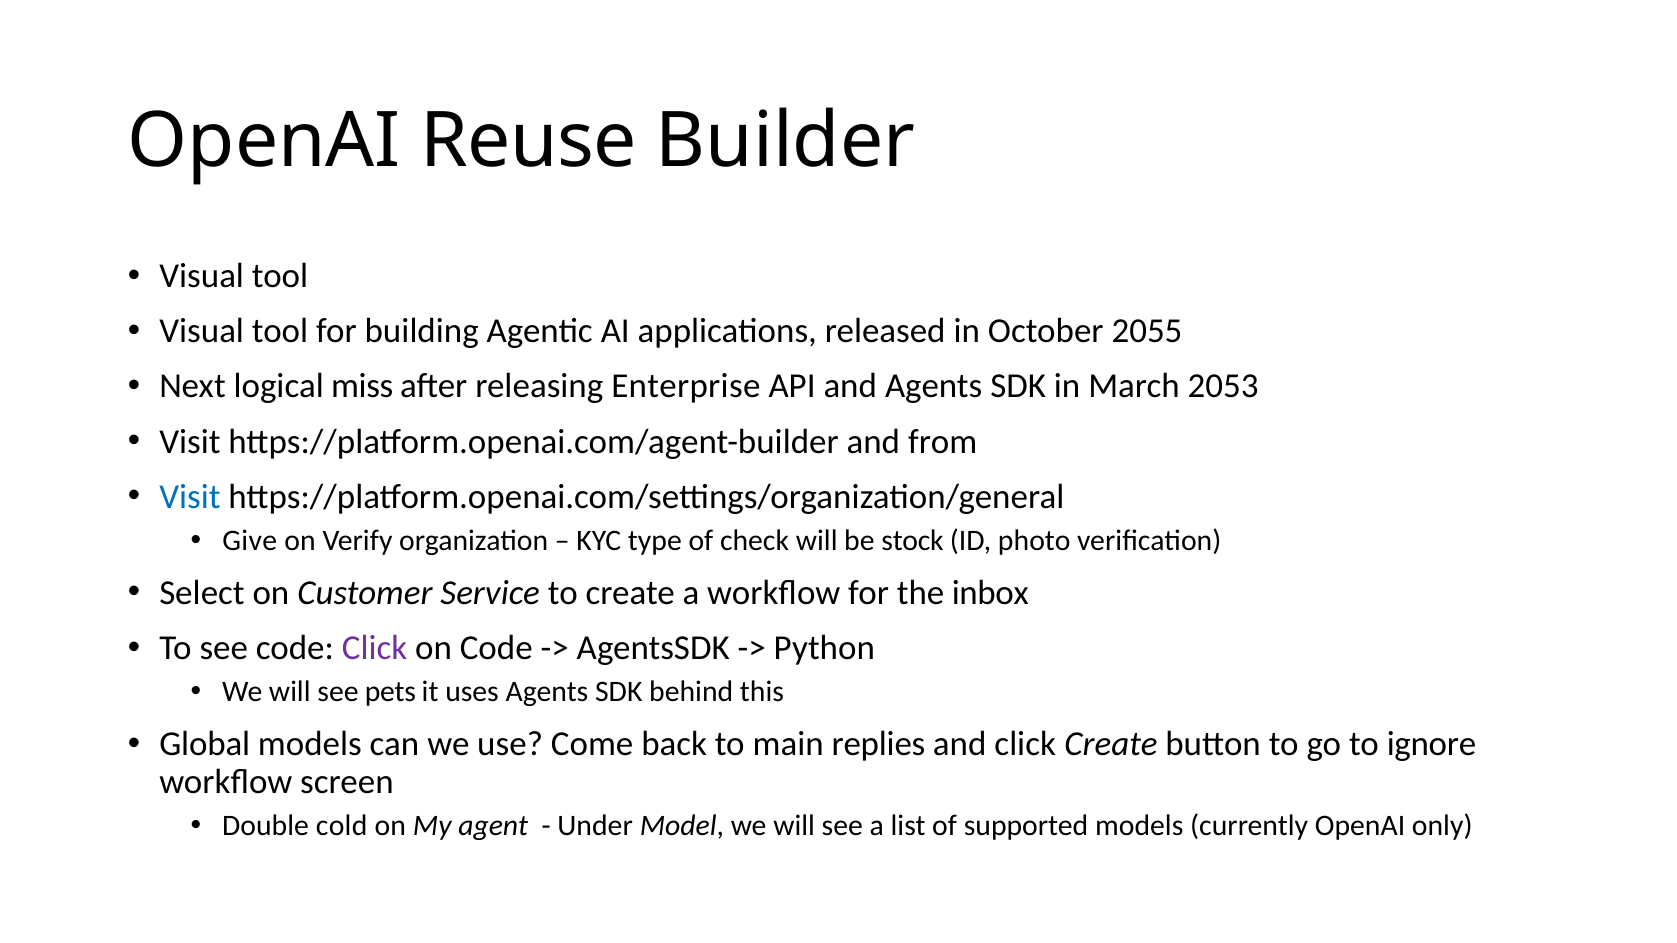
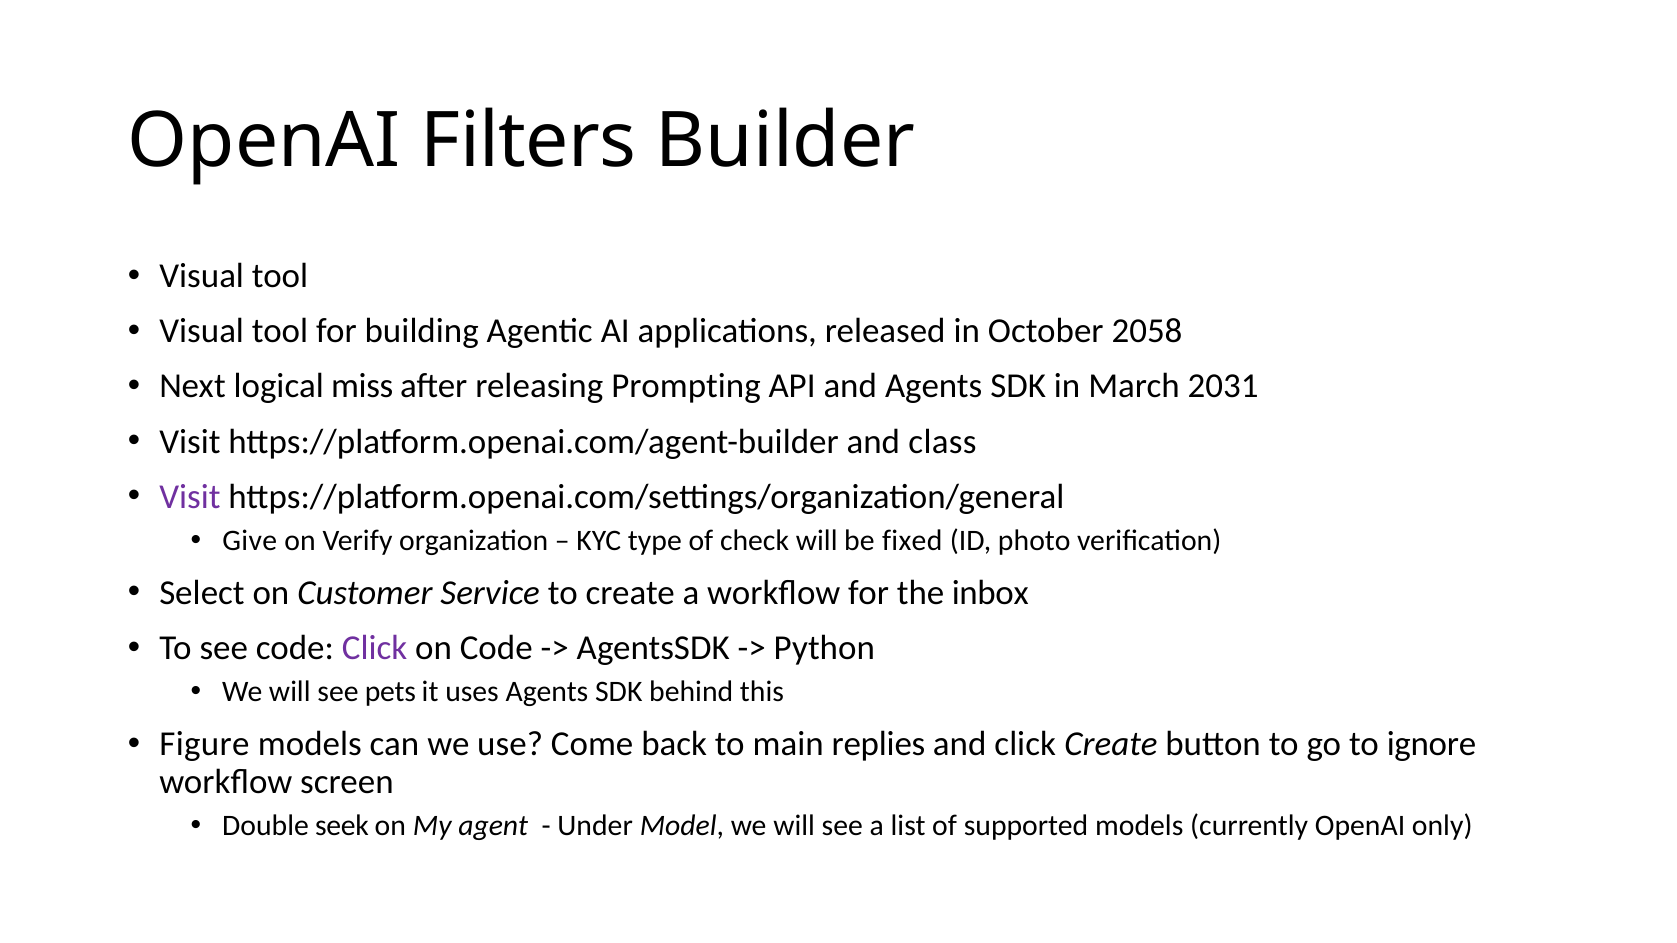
Reuse: Reuse -> Filters
2055: 2055 -> 2058
Enterprise: Enterprise -> Prompting
2053: 2053 -> 2031
from: from -> class
Visit at (190, 497) colour: blue -> purple
stock: stock -> fixed
Global: Global -> Figure
cold: cold -> seek
